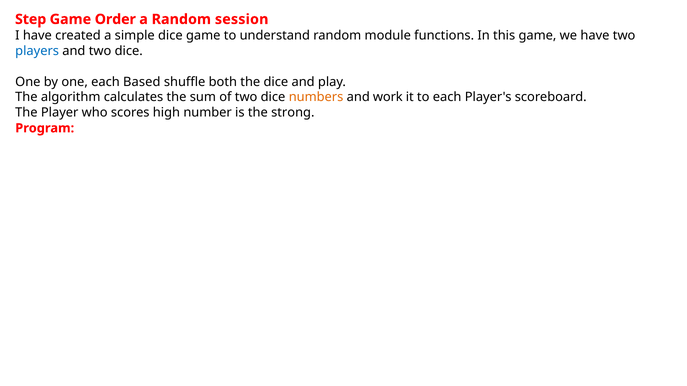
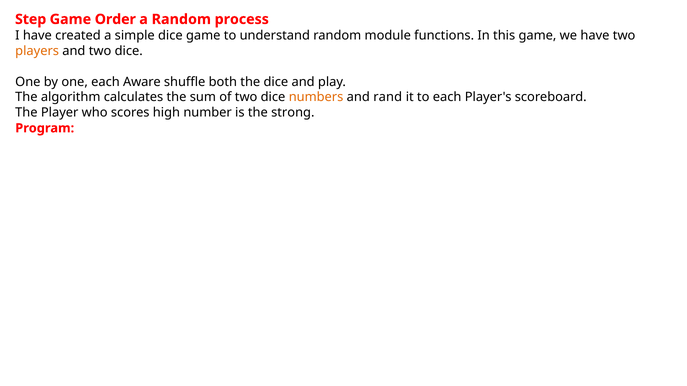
session: session -> process
players colour: blue -> orange
Based: Based -> Aware
work: work -> rand
